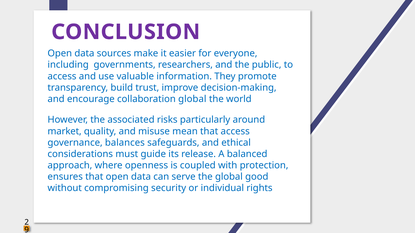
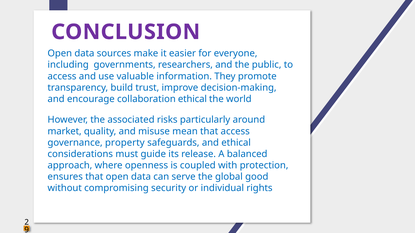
collaboration global: global -> ethical
balances: balances -> property
